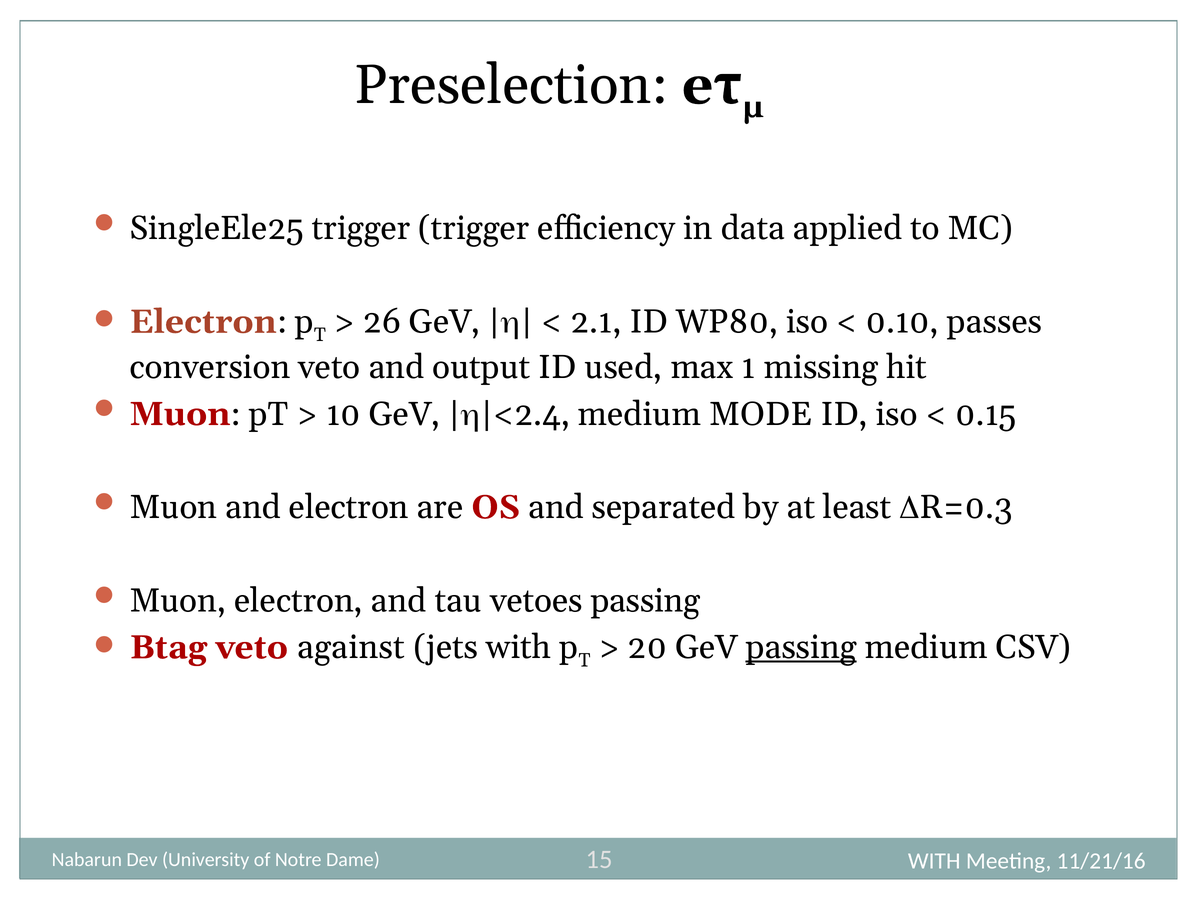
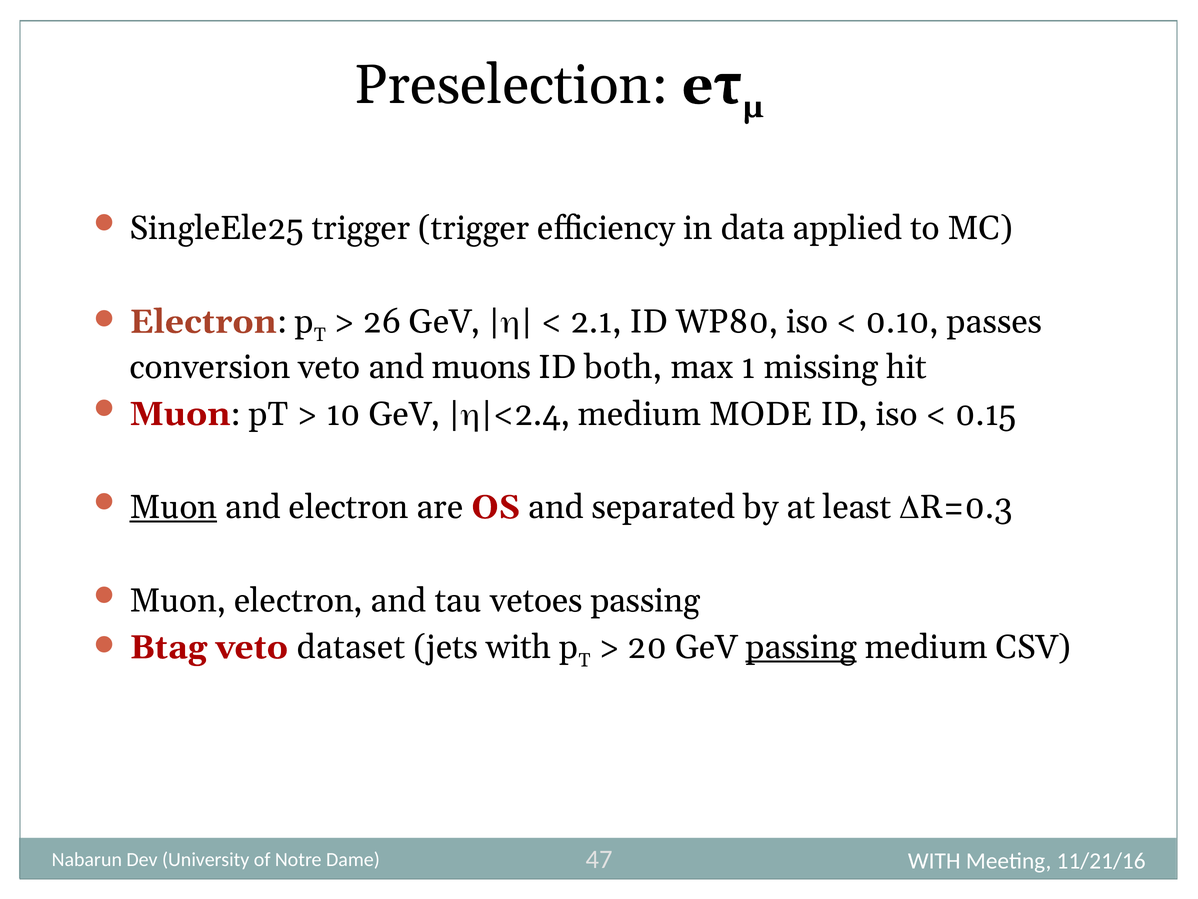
output: output -> muons
used: used -> both
Muon at (173, 507) underline: none -> present
against: against -> dataset
15: 15 -> 47
